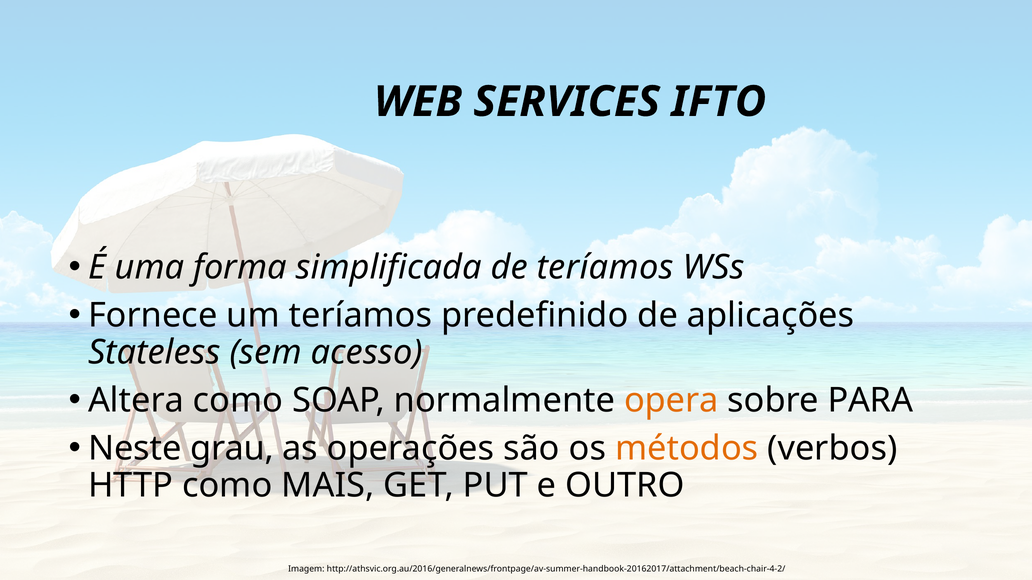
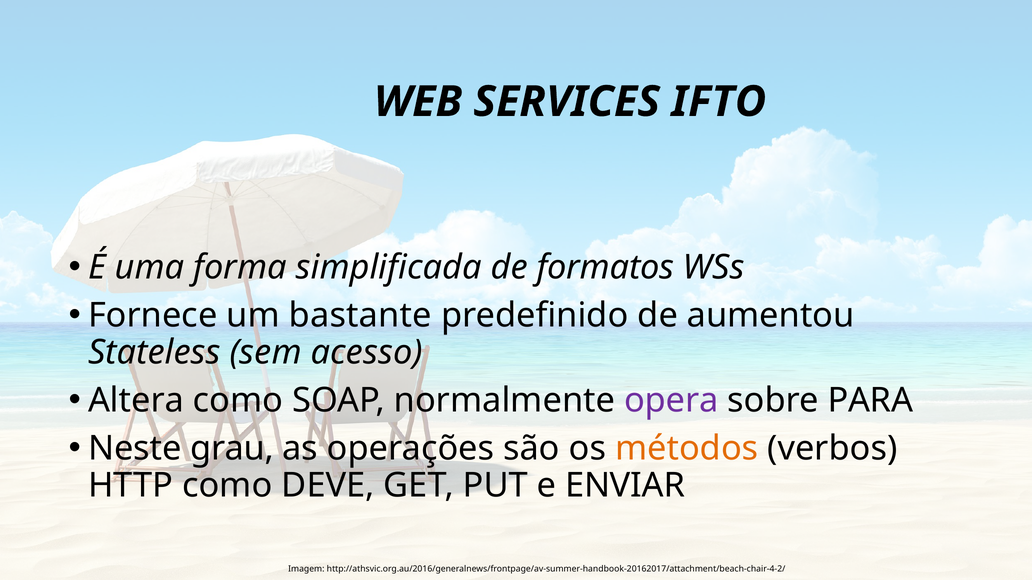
de teríamos: teríamos -> formatos
um teríamos: teríamos -> bastante
aplicações: aplicações -> aumentou
opera colour: orange -> purple
MAIS: MAIS -> DEVE
OUTRO: OUTRO -> ENVIAR
